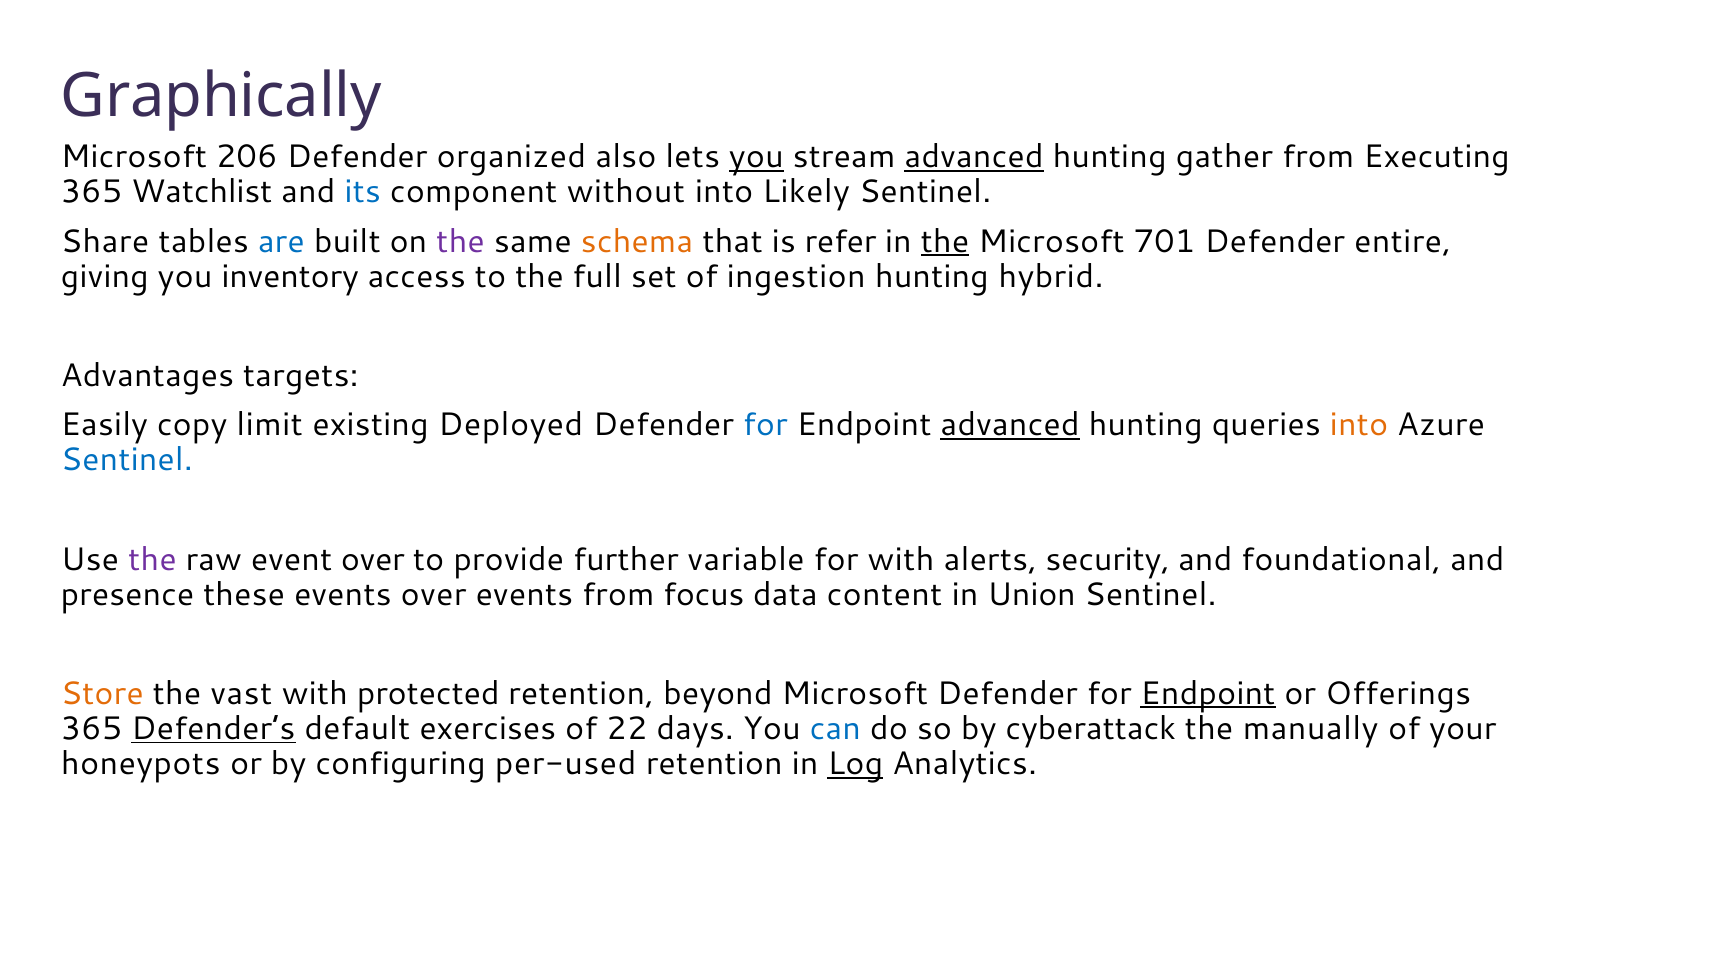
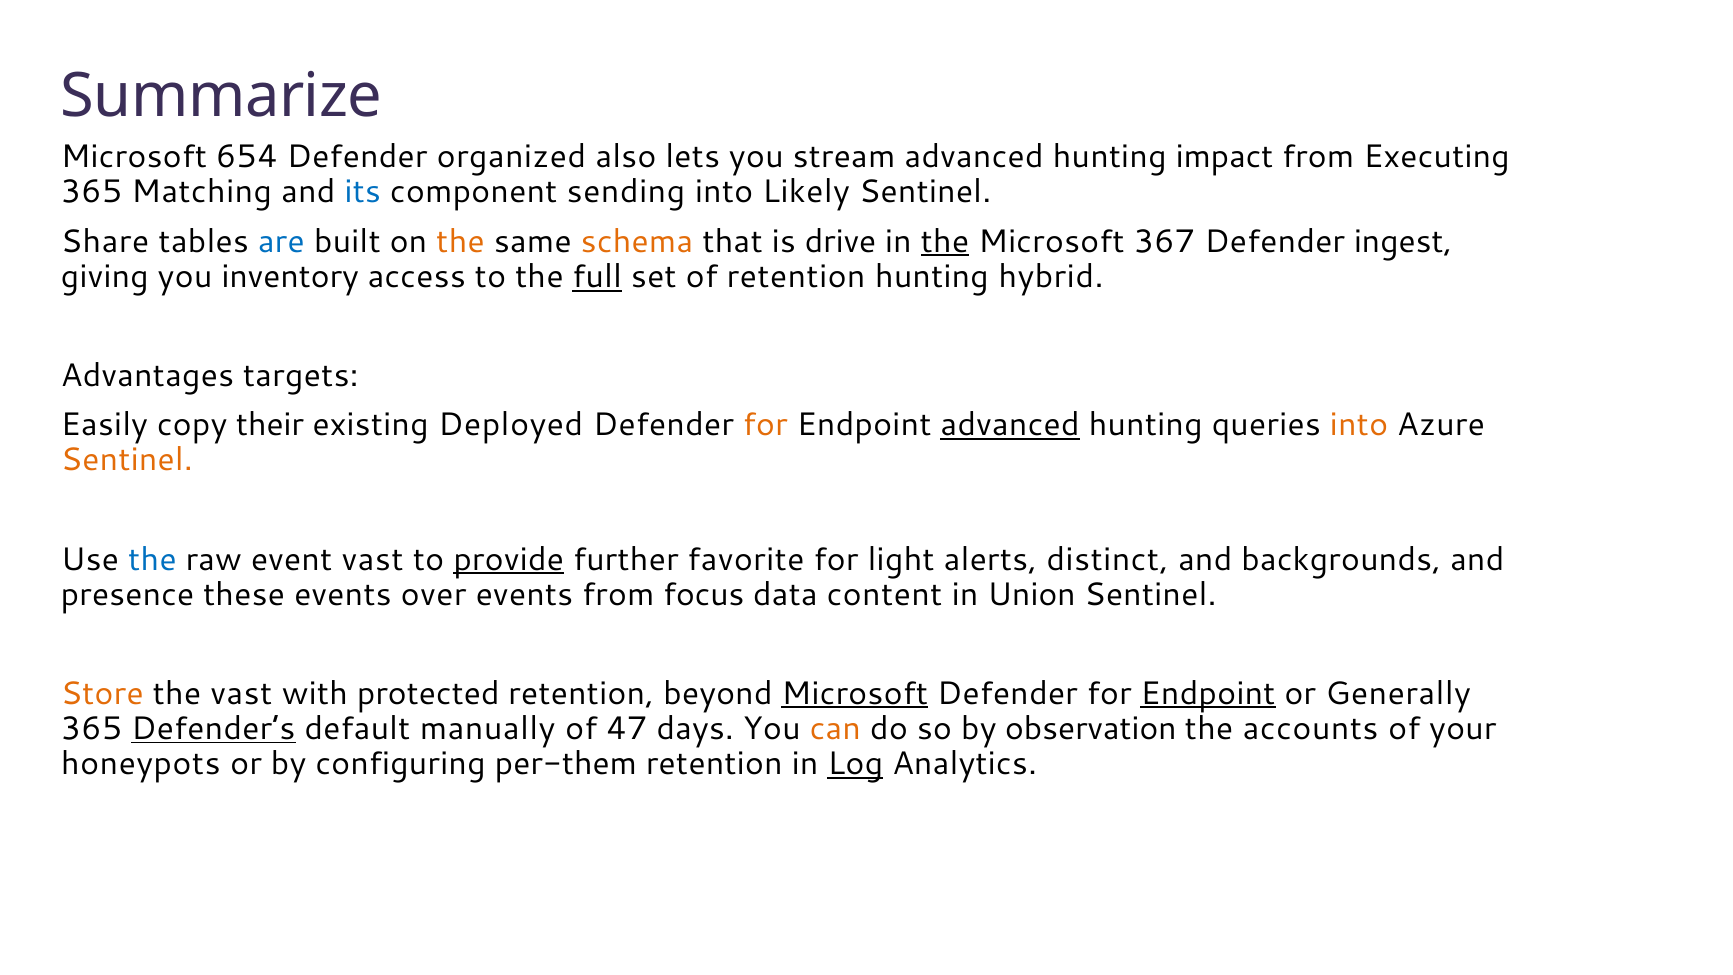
Graphically: Graphically -> Summarize
206: 206 -> 654
you at (756, 157) underline: present -> none
advanced at (974, 157) underline: present -> none
gather: gather -> impact
Watchlist: Watchlist -> Matching
without: without -> sending
the at (461, 241) colour: purple -> orange
refer: refer -> drive
701: 701 -> 367
entire: entire -> ingest
full underline: none -> present
of ingestion: ingestion -> retention
limit: limit -> their
for at (765, 425) colour: blue -> orange
Sentinel at (127, 460) colour: blue -> orange
the at (152, 559) colour: purple -> blue
event over: over -> vast
provide underline: none -> present
variable: variable -> favorite
for with: with -> light
security: security -> distinct
foundational: foundational -> backgrounds
Microsoft at (855, 693) underline: none -> present
Offerings: Offerings -> Generally
exercises: exercises -> manually
22: 22 -> 47
can colour: blue -> orange
cyberattack: cyberattack -> observation
manually: manually -> accounts
per-used: per-used -> per-them
